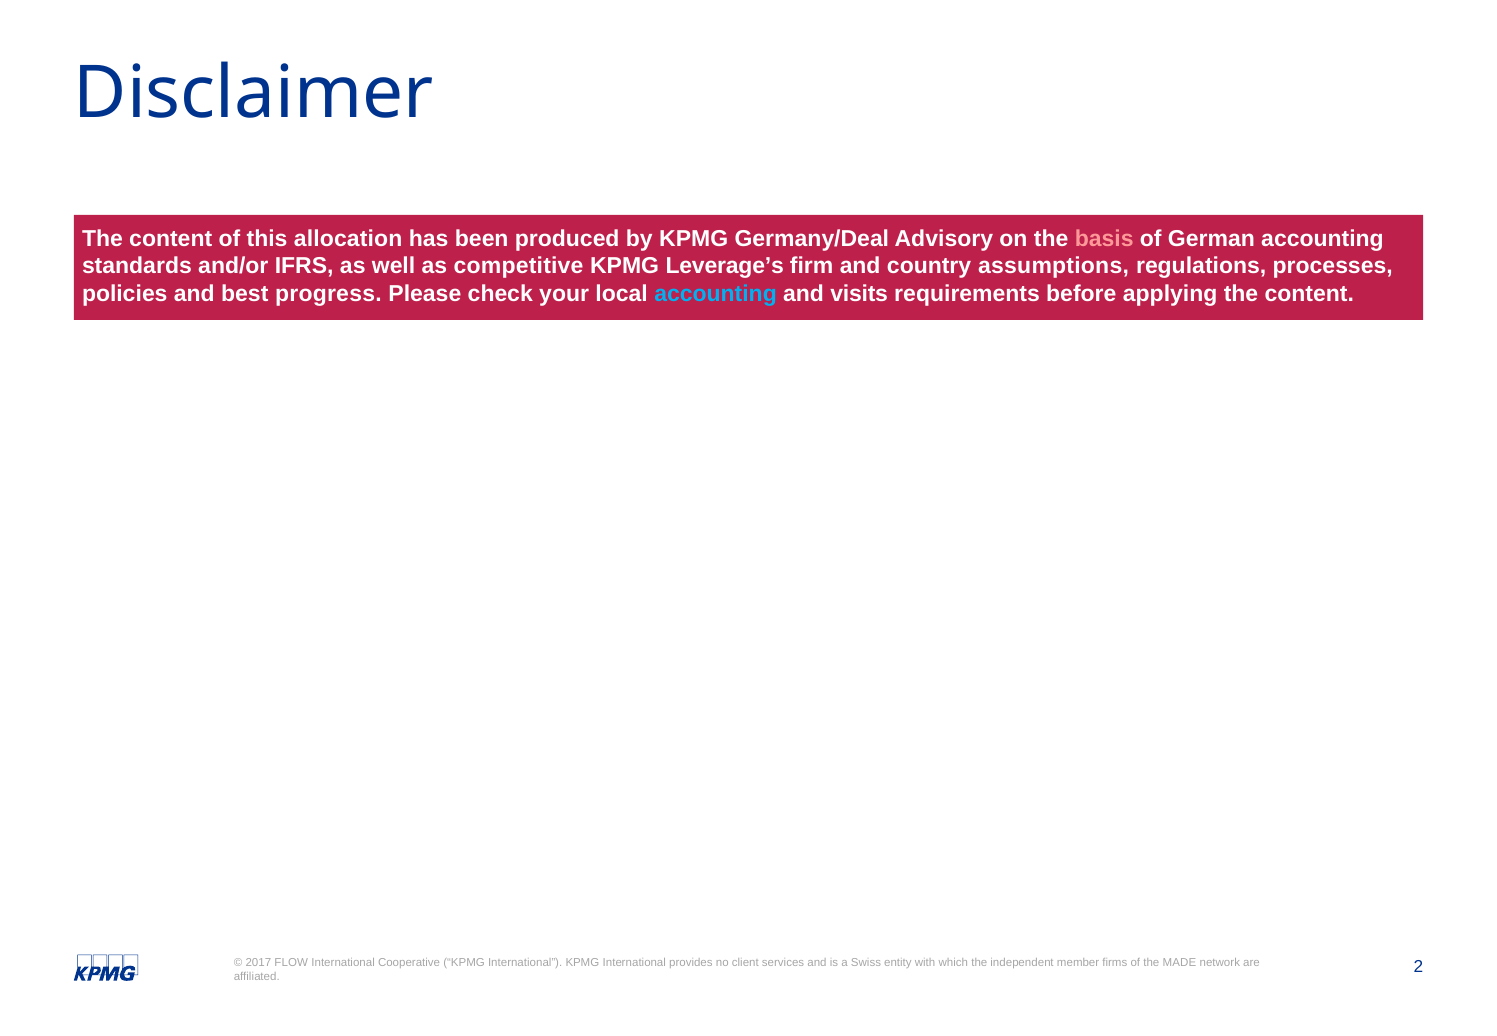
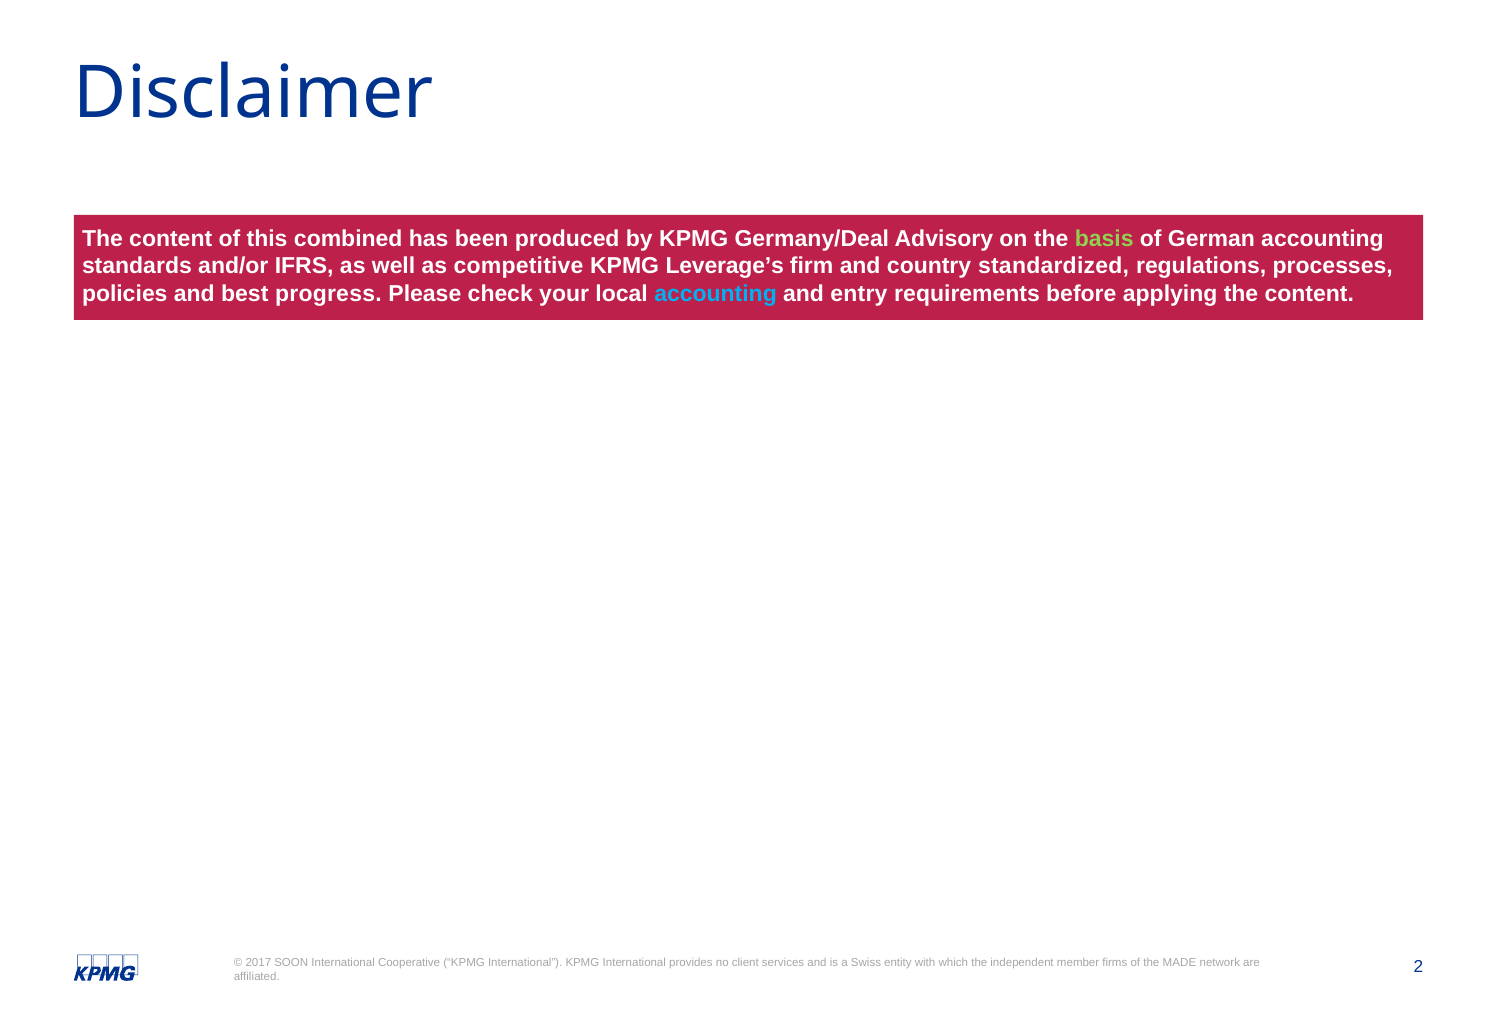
allocation: allocation -> combined
basis colour: pink -> light green
assumptions: assumptions -> standardized
visits: visits -> entry
FLOW: FLOW -> SOON
